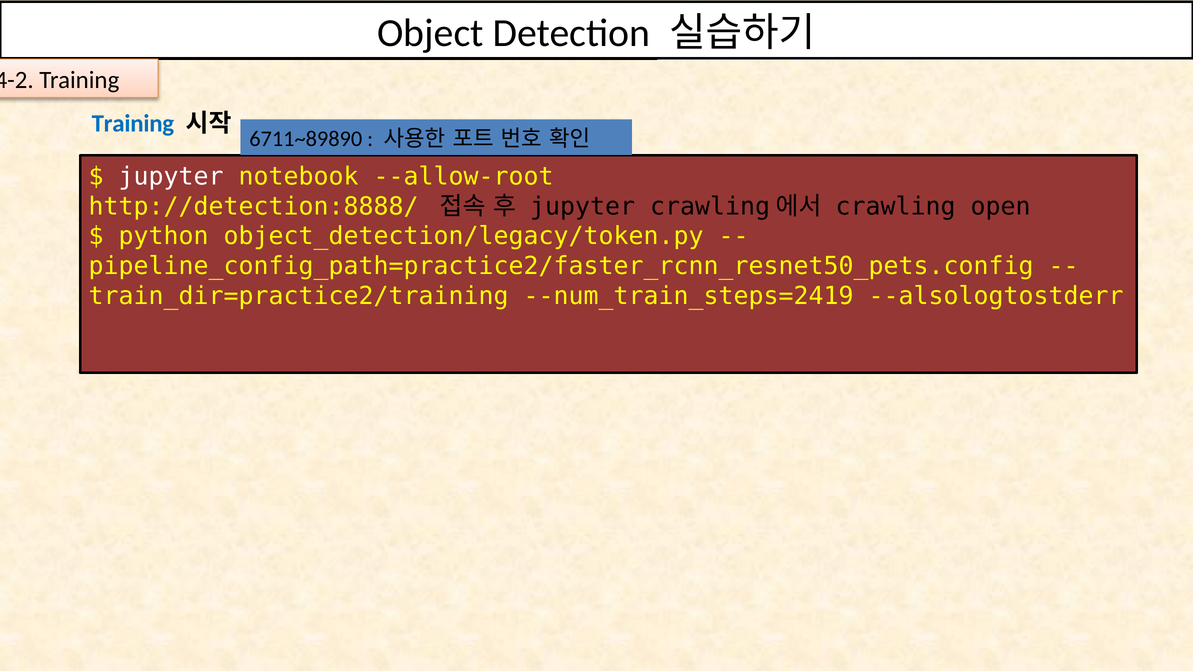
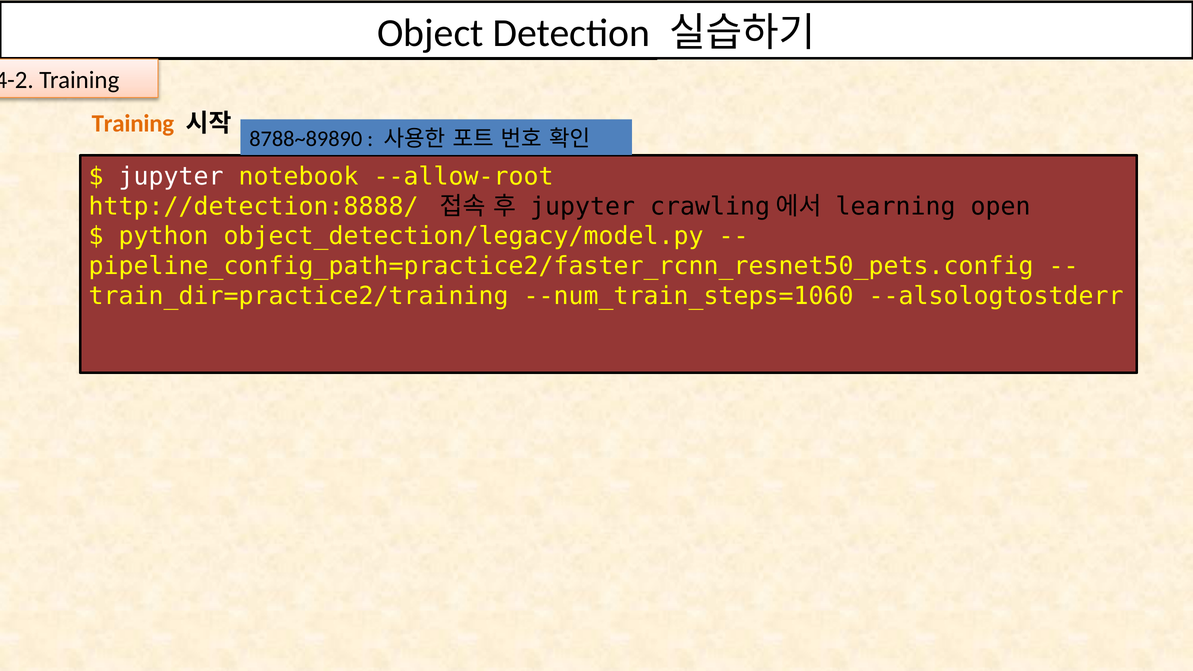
Training at (133, 123) colour: blue -> orange
6711~89890: 6711~89890 -> 8788~89890
crawling at (896, 206): crawling -> learning
object_detection/legacy/token.py: object_detection/legacy/token.py -> object_detection/legacy/model.py
--num_train_steps=2419: --num_train_steps=2419 -> --num_train_steps=1060
